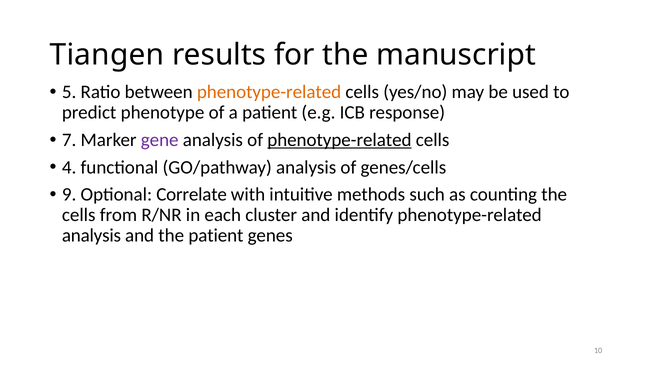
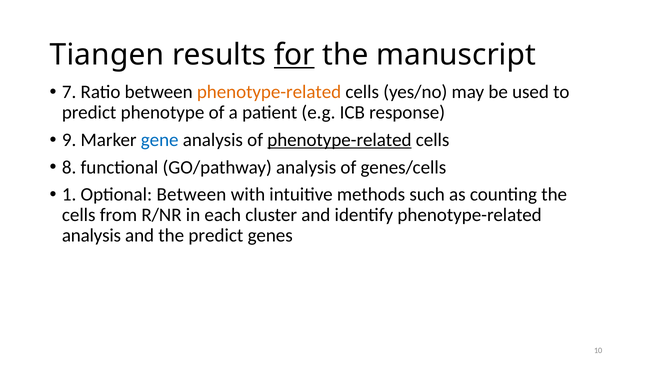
for underline: none -> present
5: 5 -> 7
7: 7 -> 9
gene colour: purple -> blue
4: 4 -> 8
9: 9 -> 1
Optional Correlate: Correlate -> Between
the patient: patient -> predict
